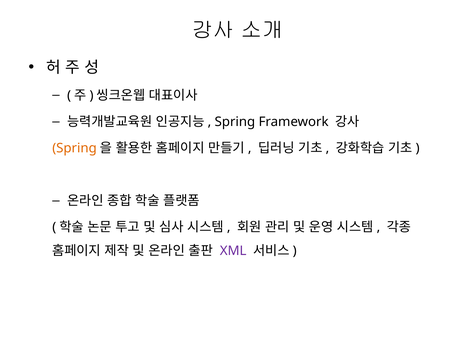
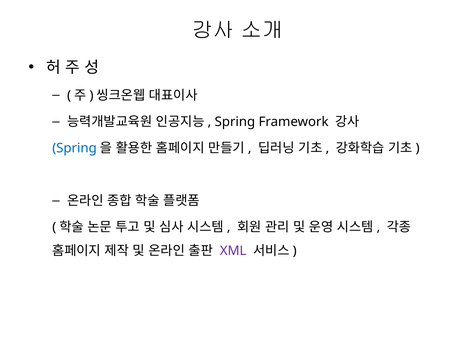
Spring at (74, 148) colour: orange -> blue
